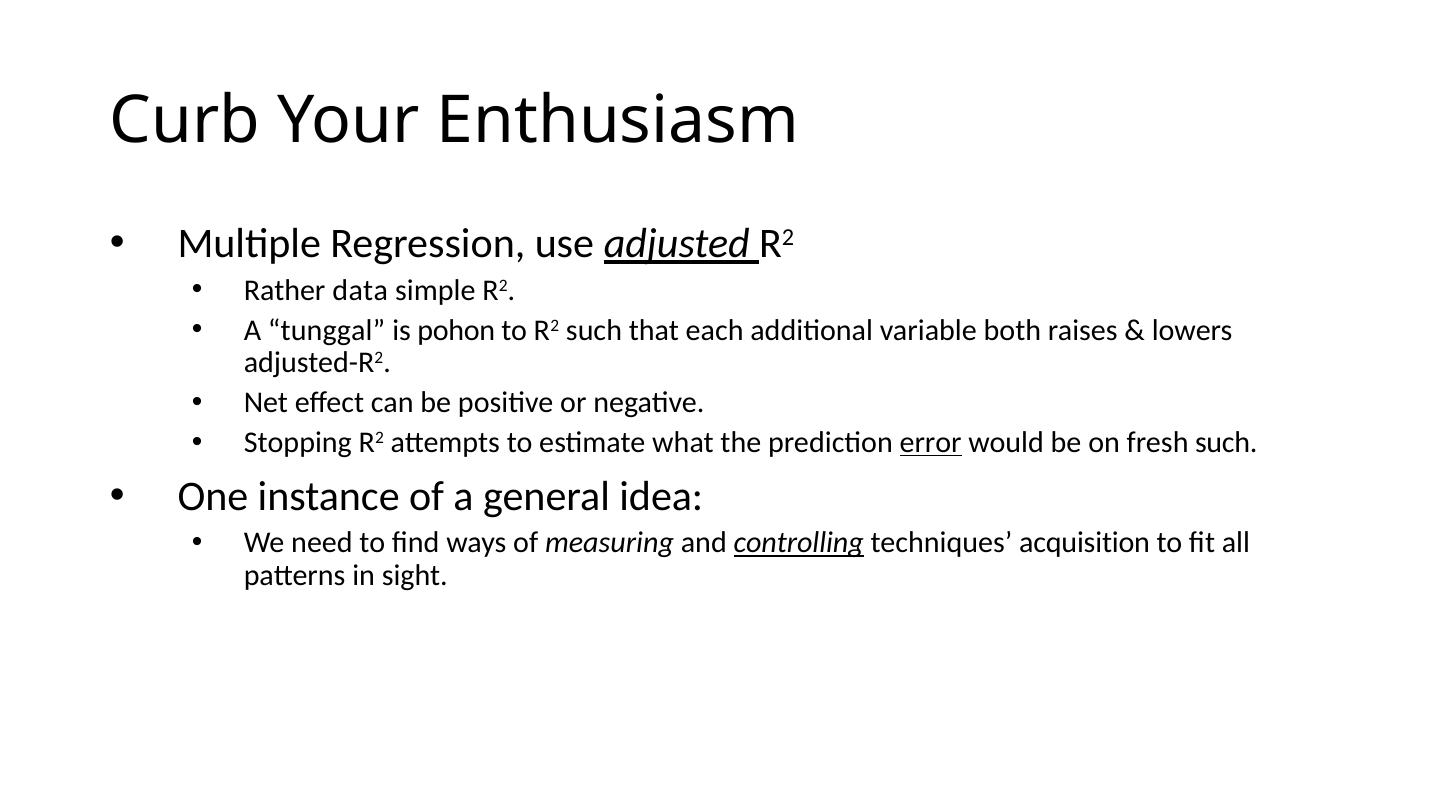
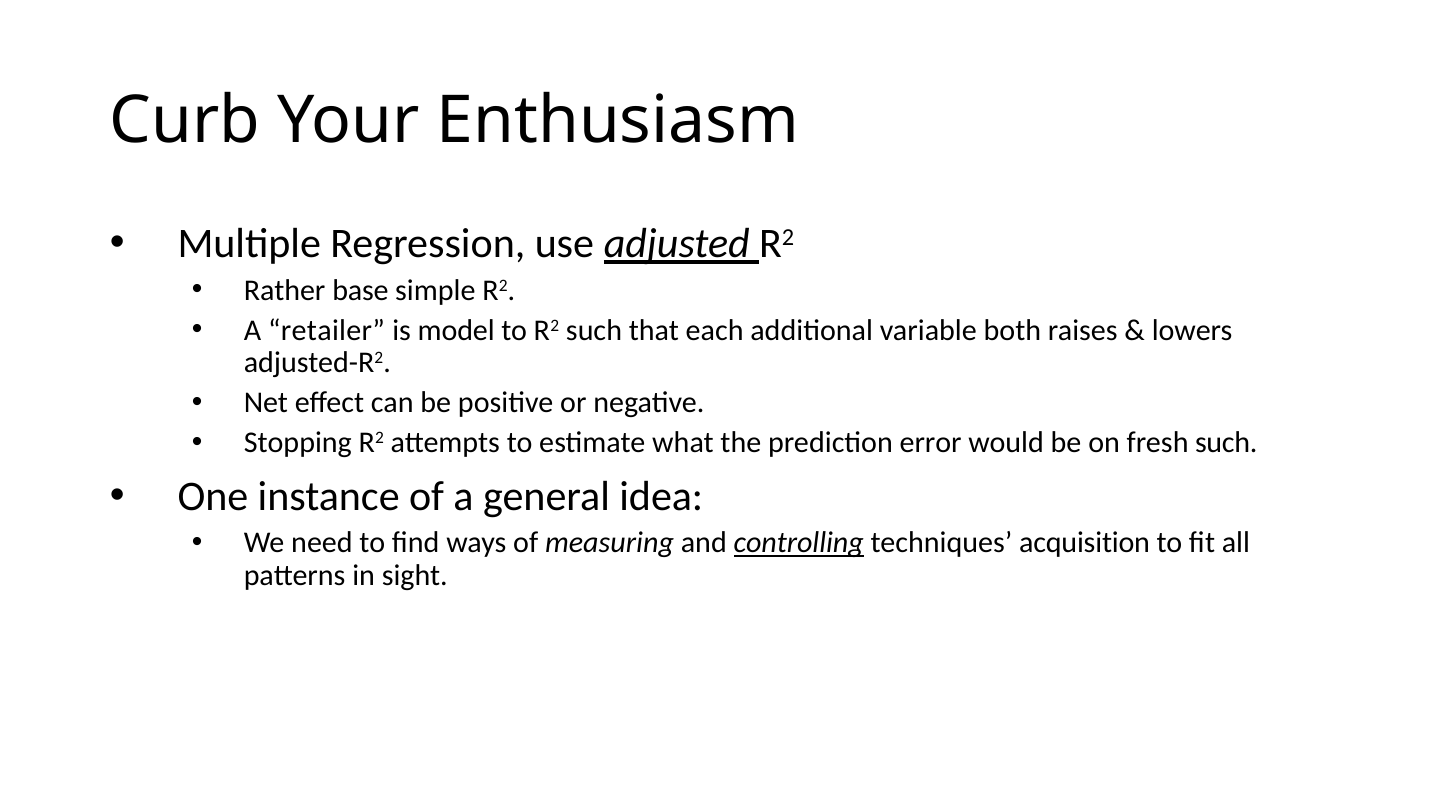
data: data -> base
tunggal: tunggal -> retailer
pohon: pohon -> model
error underline: present -> none
